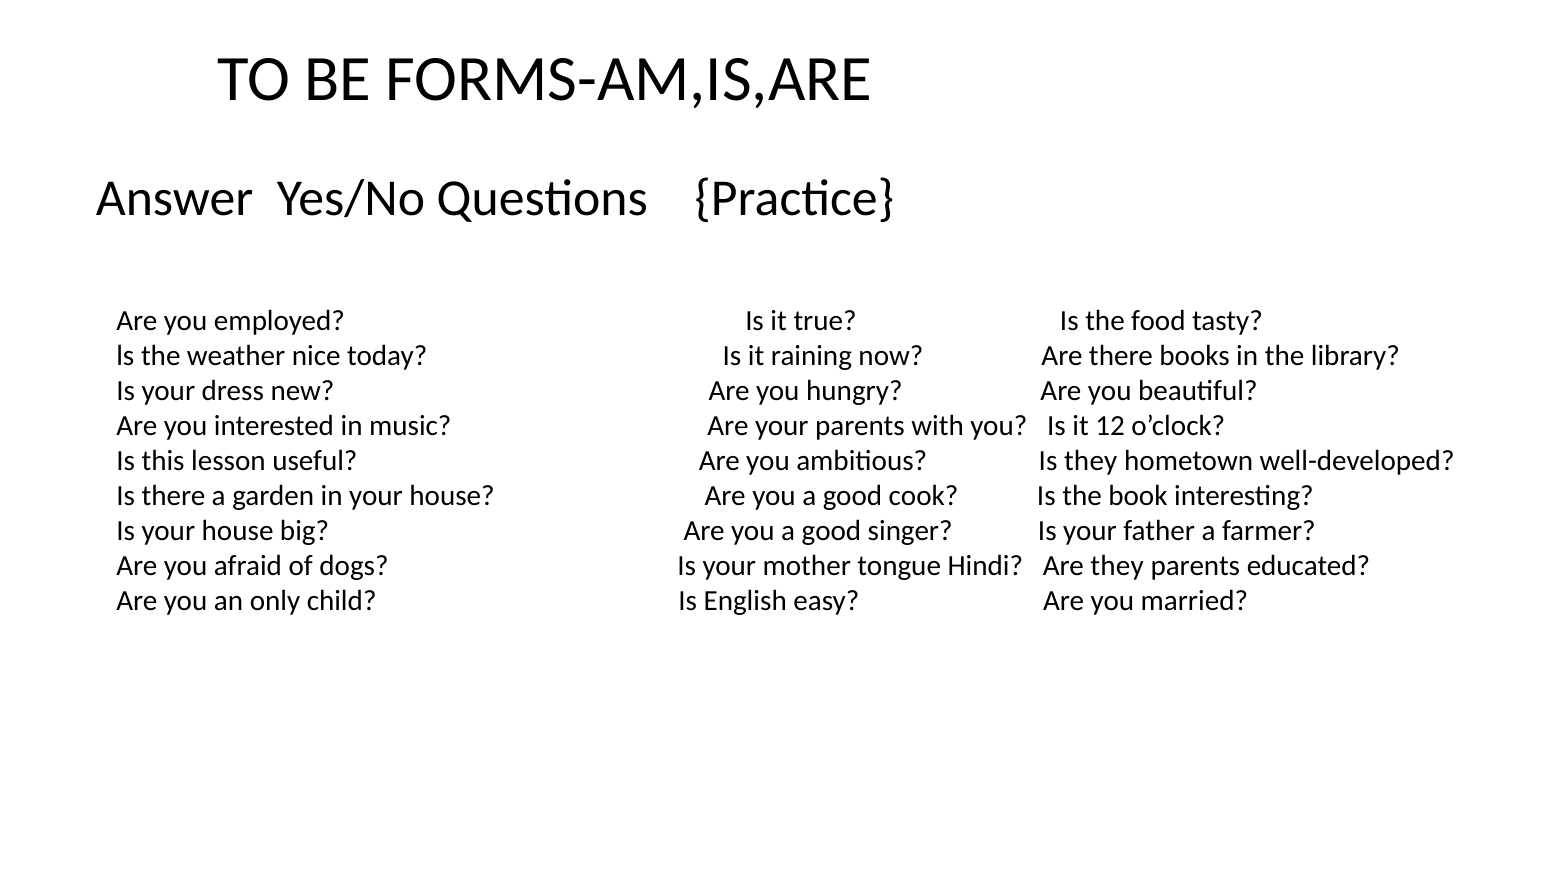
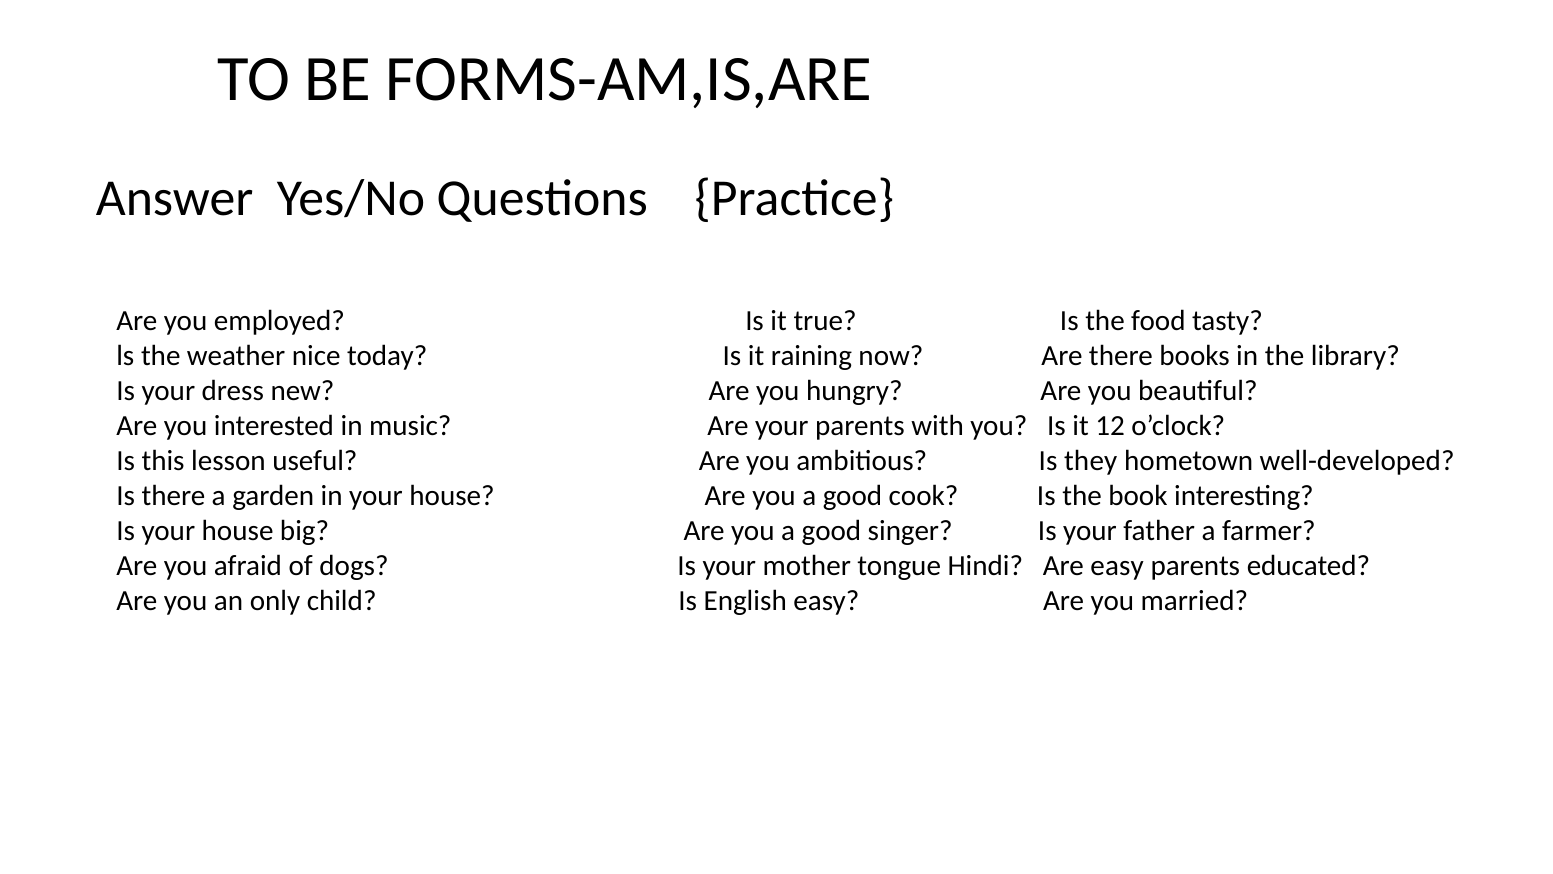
Are they: they -> easy
